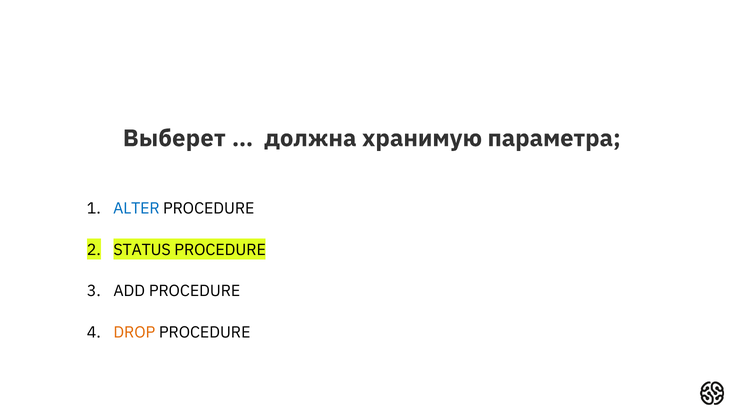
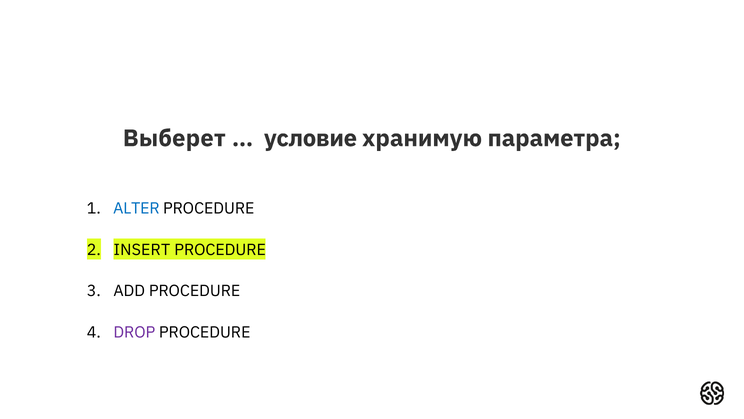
должна: должна -> условие
STATUS: STATUS -> INSERT
DROP colour: orange -> purple
